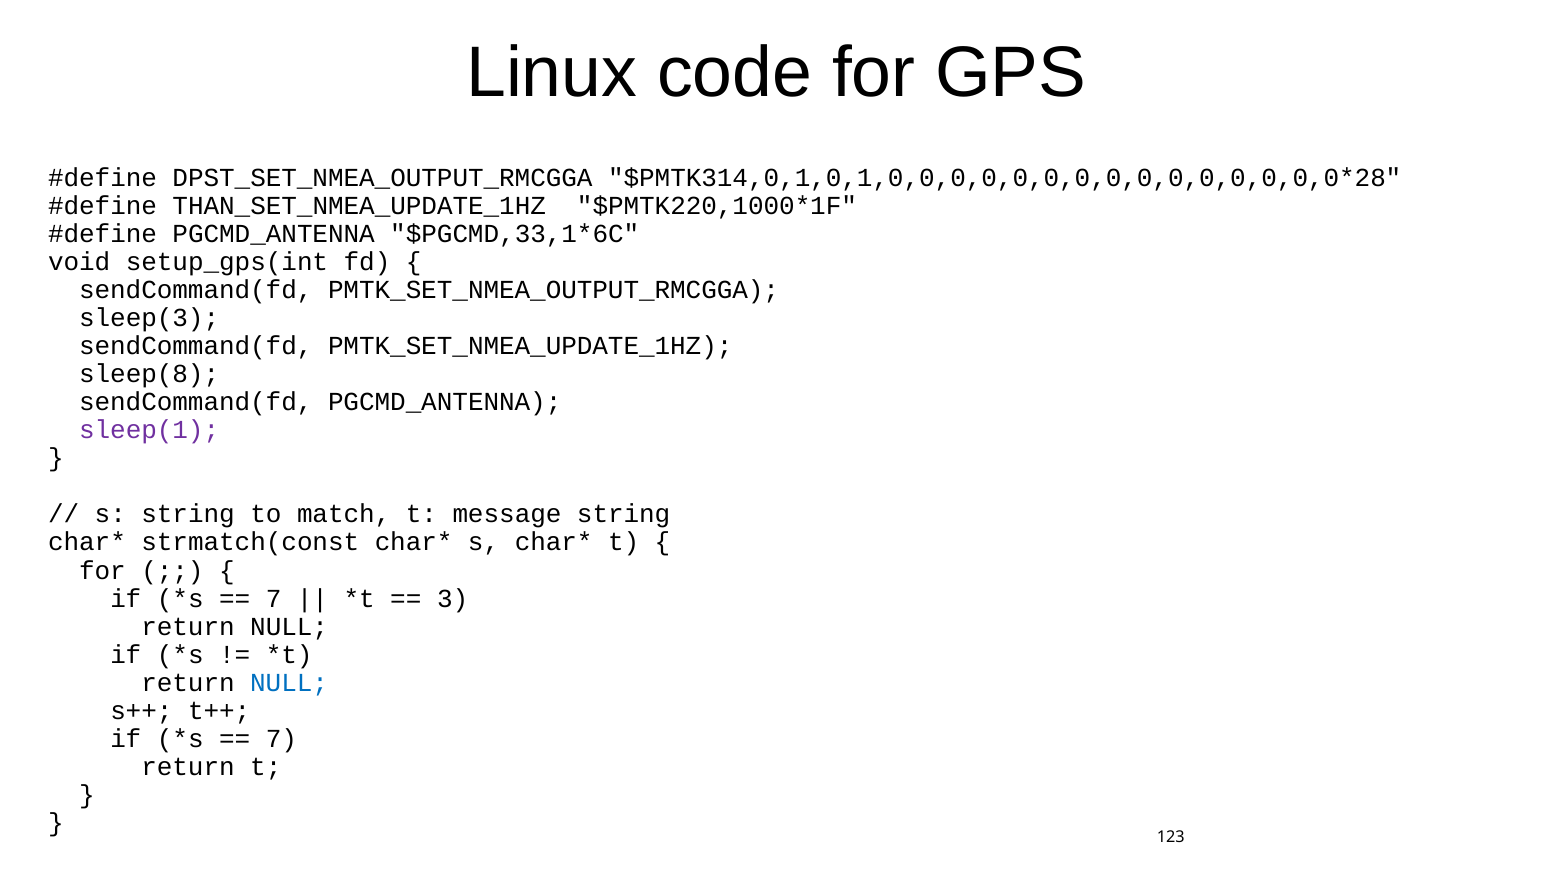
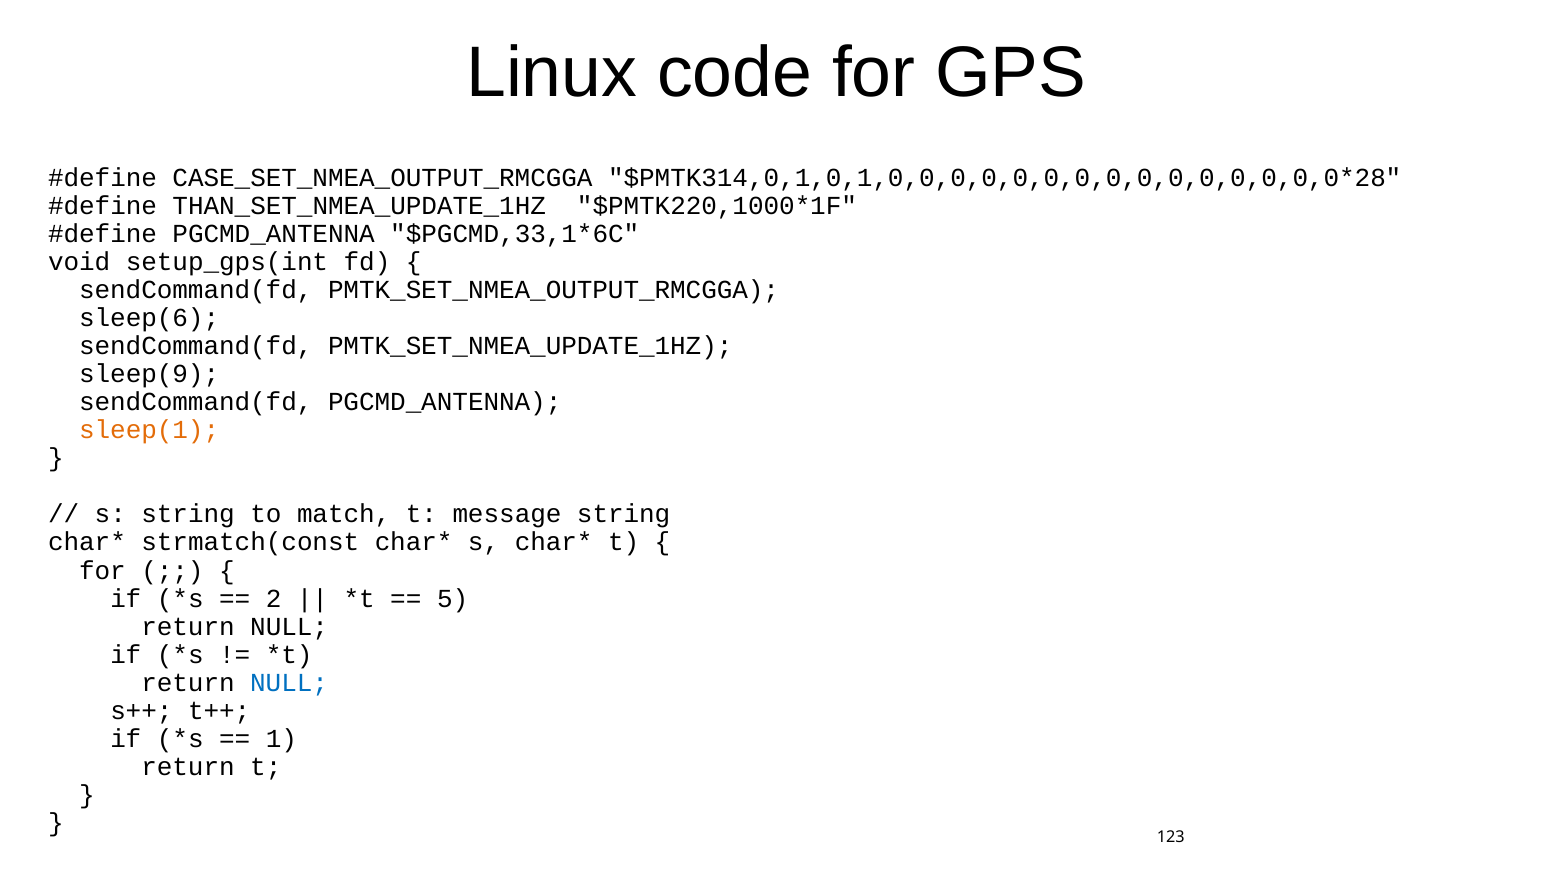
DPST_SET_NMEA_OUTPUT_RMCGGA: DPST_SET_NMEA_OUTPUT_RMCGGA -> CASE_SET_NMEA_OUTPUT_RMCGGA
sleep(3: sleep(3 -> sleep(6
sleep(8: sleep(8 -> sleep(9
sleep(1 colour: purple -> orange
7 at (274, 599): 7 -> 2
3: 3 -> 5
7 at (281, 739): 7 -> 1
